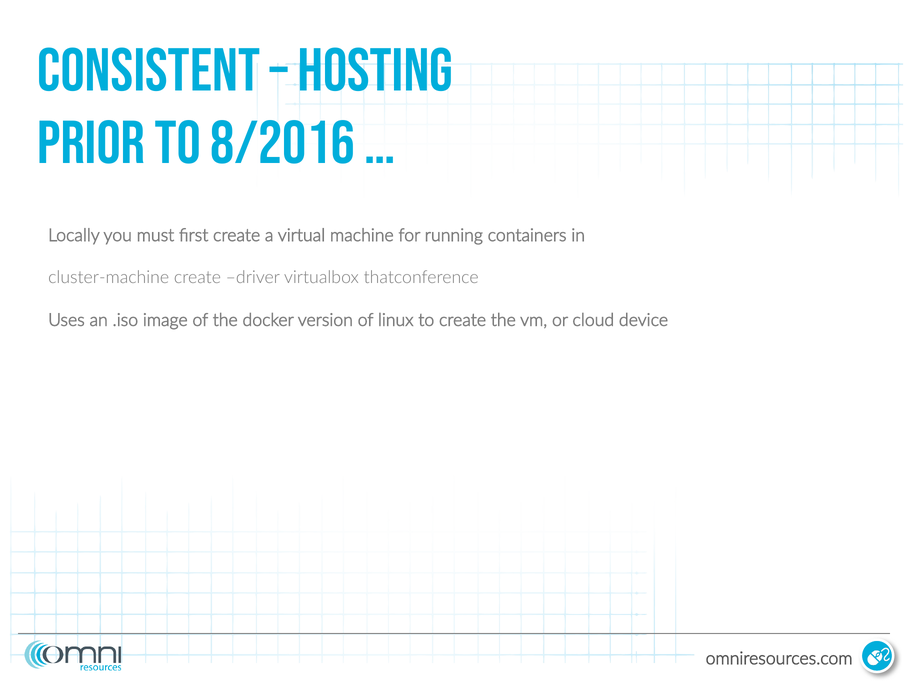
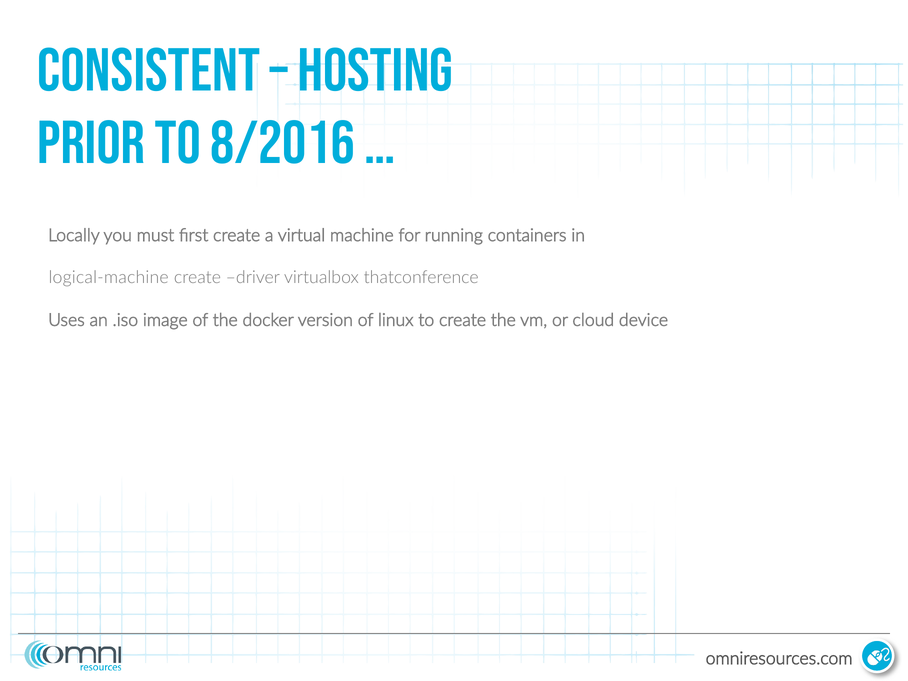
cluster-machine: cluster-machine -> logical-machine
